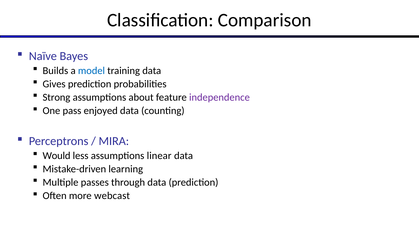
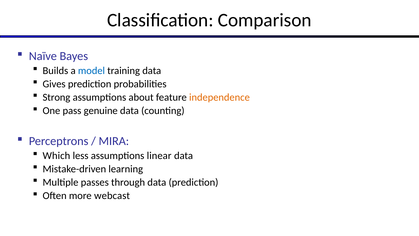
independence colour: purple -> orange
enjoyed: enjoyed -> genuine
Would: Would -> Which
